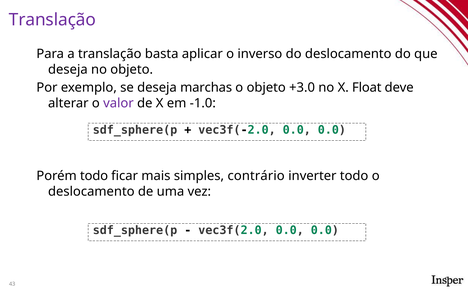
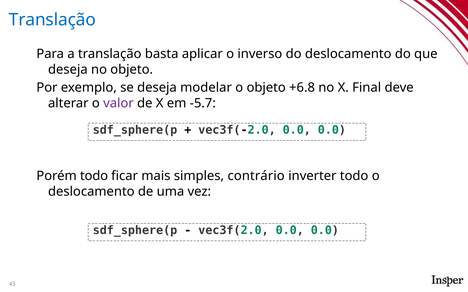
Translação at (52, 20) colour: purple -> blue
marchas: marchas -> modelar
+3.0: +3.0 -> +6.8
Float: Float -> Final
-1.0: -1.0 -> -5.7
